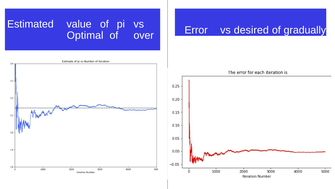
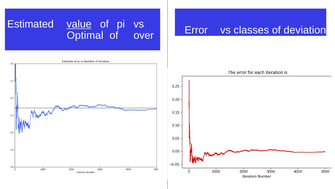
value underline: none -> present
desired: desired -> classes
gradually: gradually -> deviation
